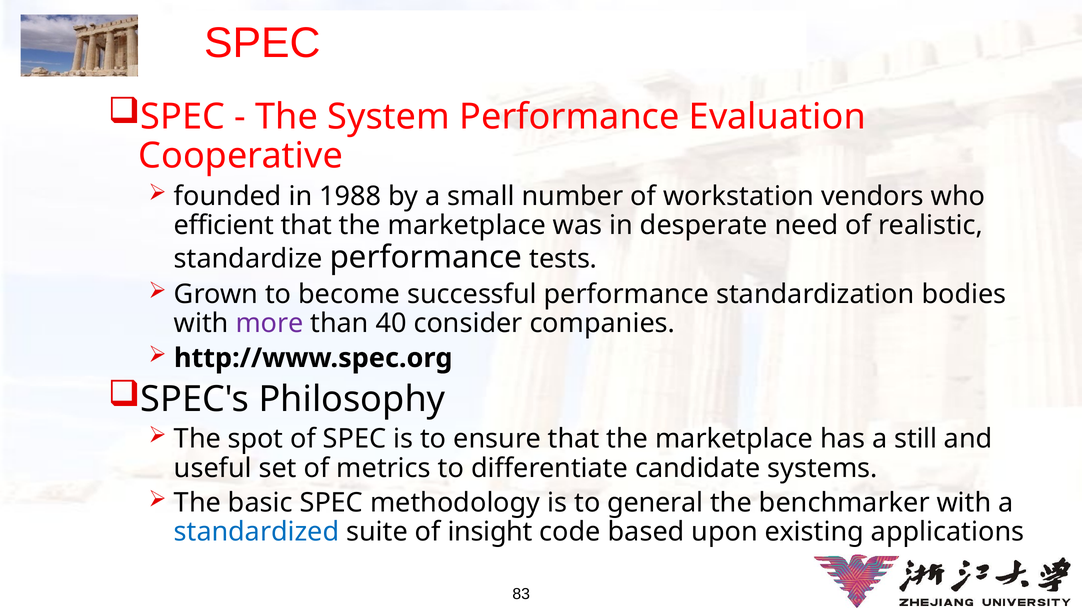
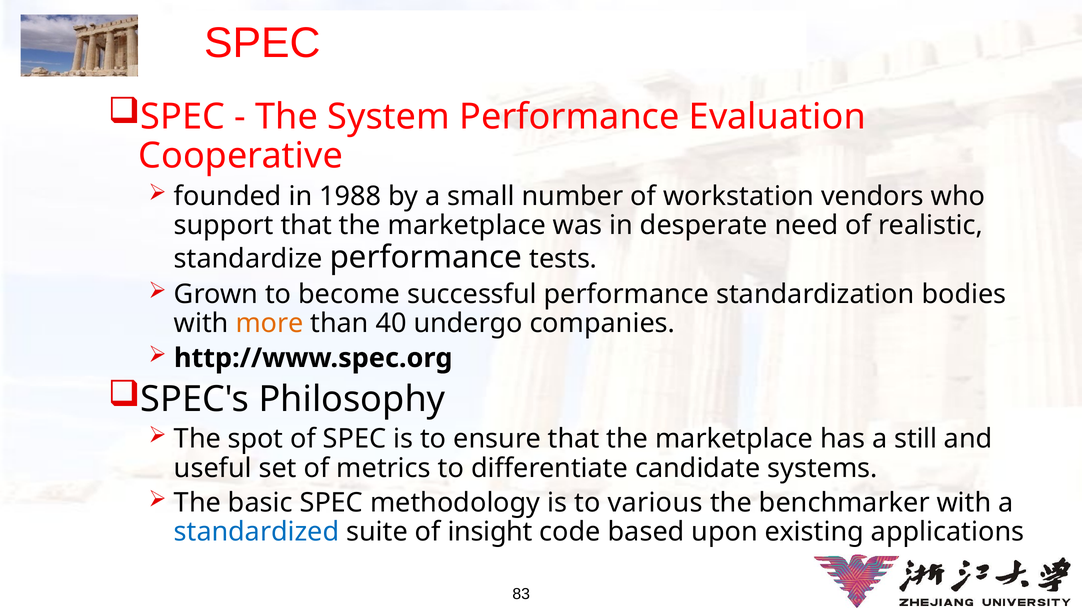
efficient: efficient -> support
more colour: purple -> orange
consider: consider -> undergo
general: general -> various
